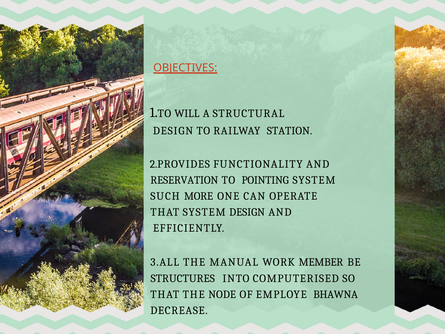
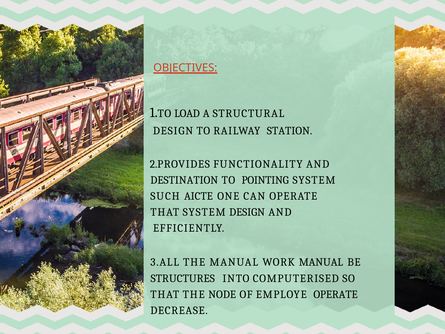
WILL: WILL -> LOAD
RESERVATION: RESERVATION -> DESTINATION
MORE: MORE -> AICTE
WORK MEMBER: MEMBER -> MANUAL
EMPLOYE BHAWNA: BHAWNA -> OPERATE
